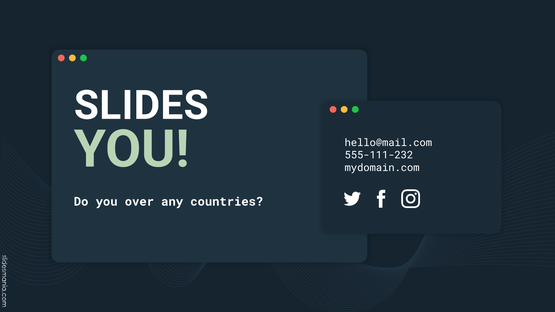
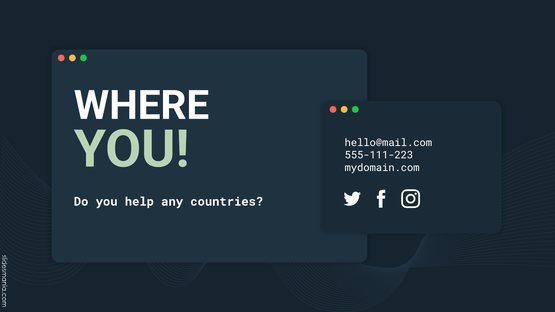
SLIDES: SLIDES -> WHERE
555-111-232: 555-111-232 -> 555-111-223
over: over -> help
